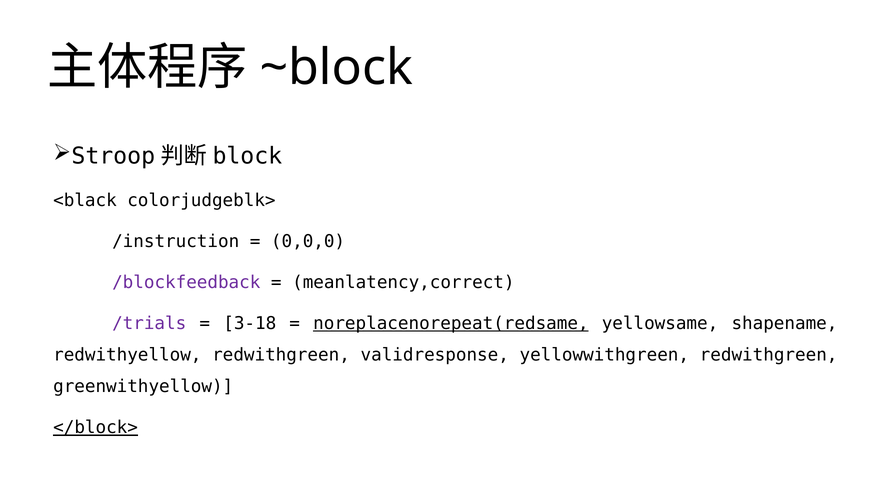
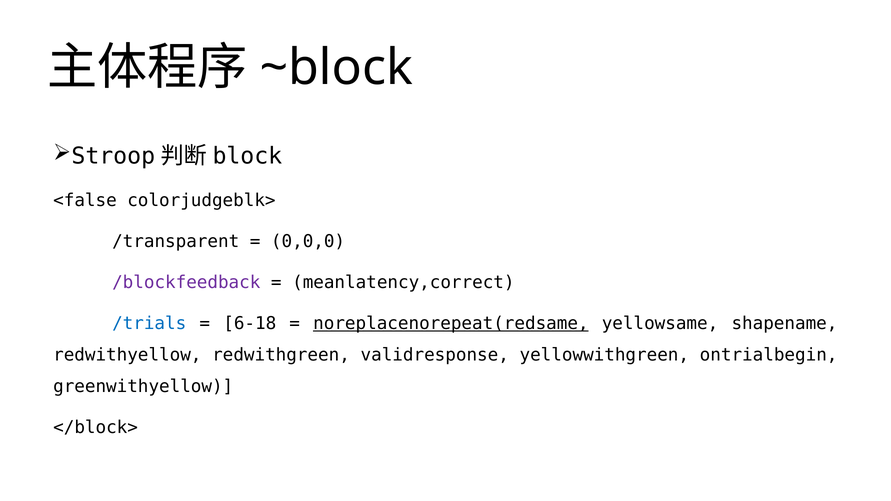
<black: <black -> <false
/instruction: /instruction -> /transparent
/trials colour: purple -> blue
3-18: 3-18 -> 6-18
yellowwithgreen redwithgreen: redwithgreen -> ontrialbegin
</block> underline: present -> none
